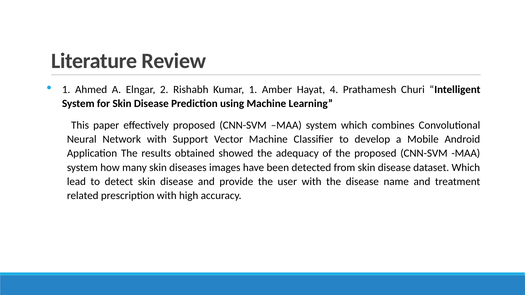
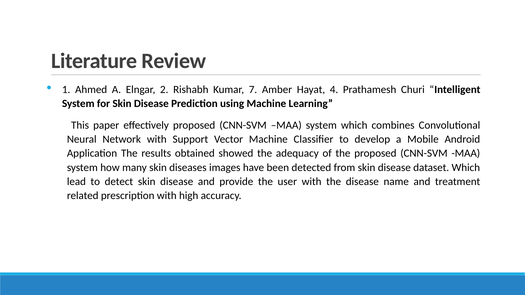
Kumar 1: 1 -> 7
